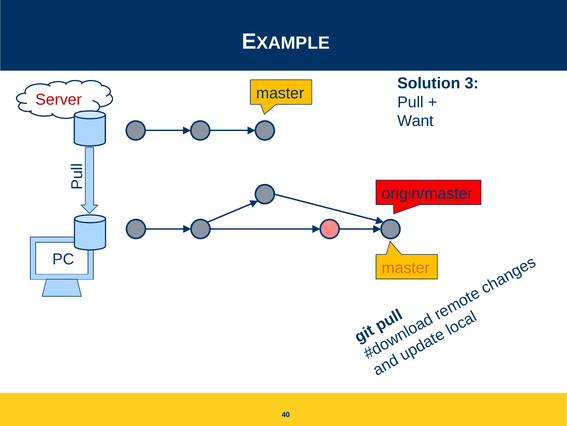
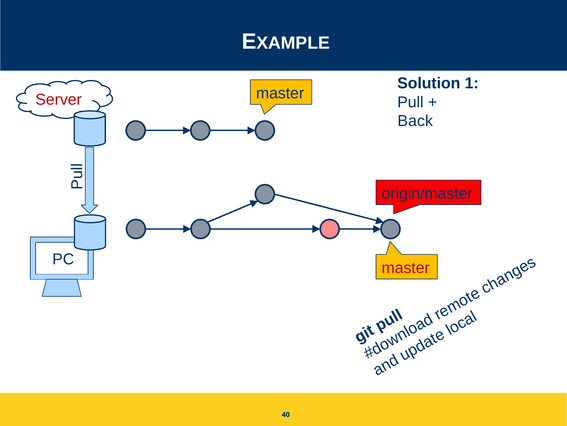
3: 3 -> 1
Want: Want -> Back
master at (406, 267) colour: orange -> red
